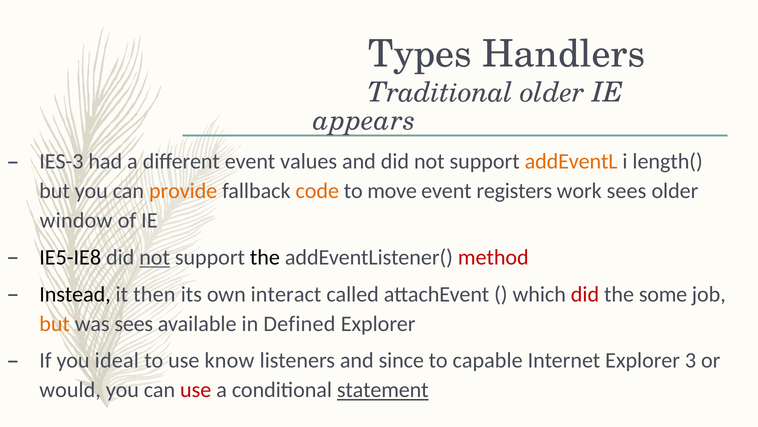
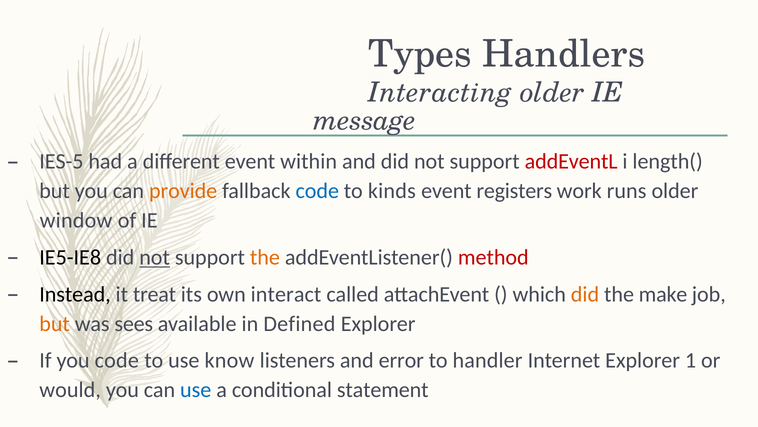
Traditional: Traditional -> Interacting
appears: appears -> message
IES-3: IES-3 -> IES-5
values: values -> within
addEventL colour: orange -> red
code at (317, 191) colour: orange -> blue
move: move -> kinds
work sees: sees -> runs
the at (265, 257) colour: black -> orange
then: then -> treat
did at (585, 294) colour: red -> orange
some: some -> make
you ideal: ideal -> code
since: since -> error
capable: capable -> handler
3: 3 -> 1
use at (196, 390) colour: red -> blue
statement underline: present -> none
